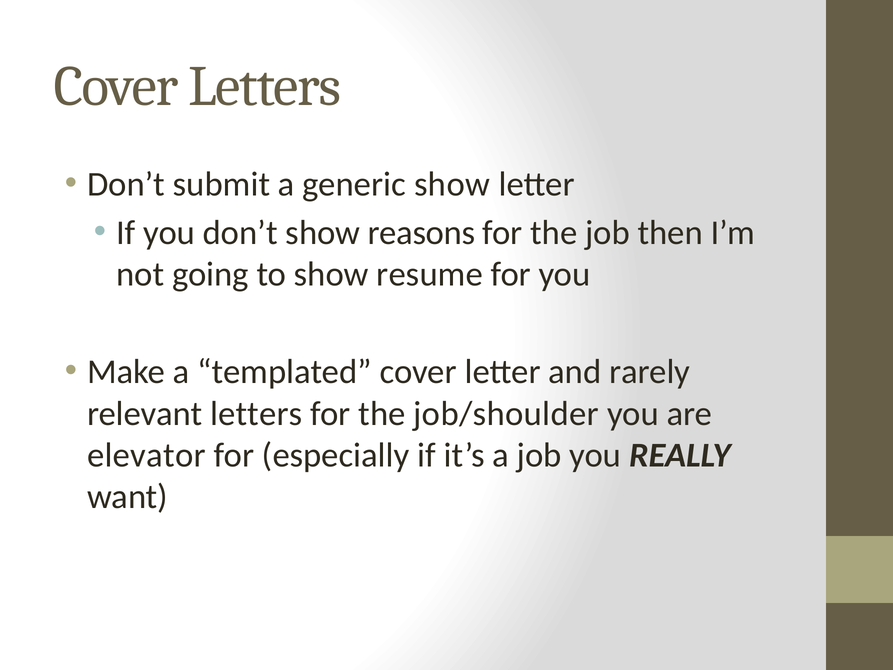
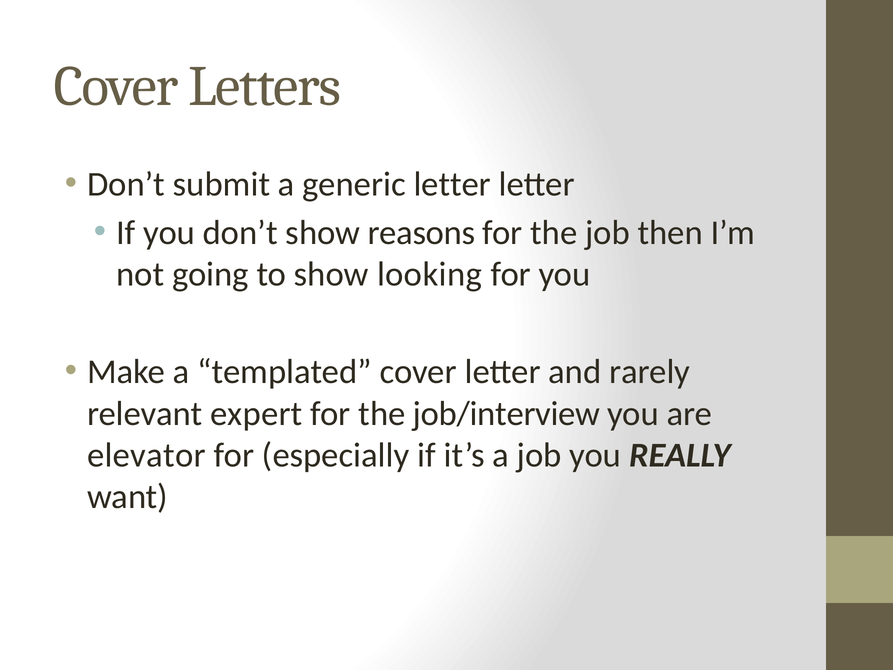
generic show: show -> letter
resume: resume -> looking
relevant letters: letters -> expert
job/shoulder: job/shoulder -> job/interview
